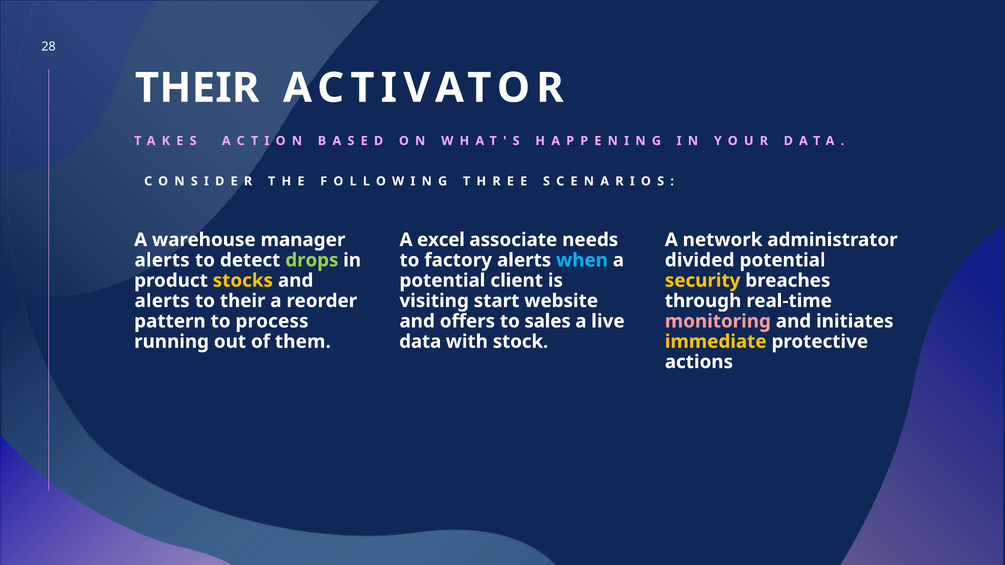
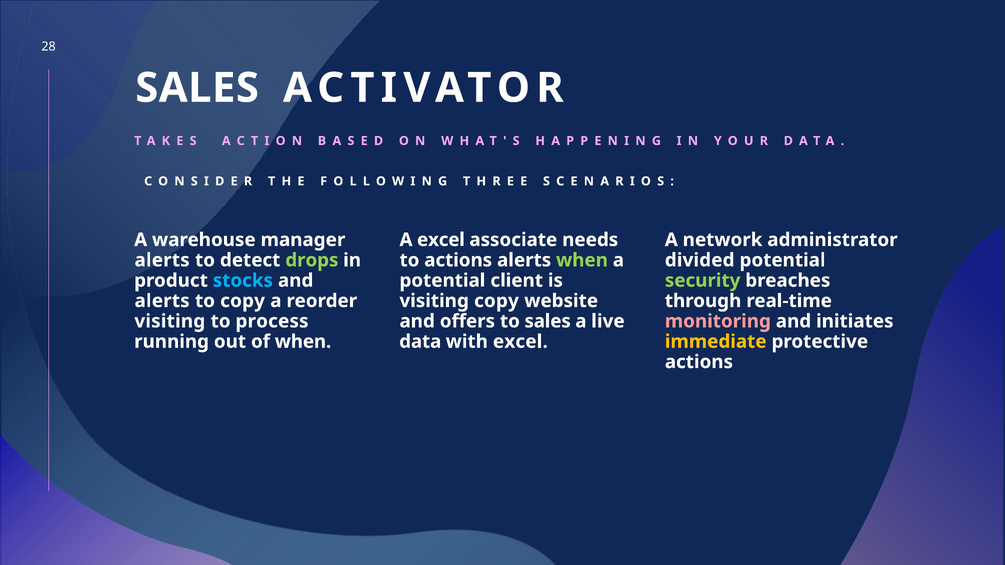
THEIR at (197, 88): THEIR -> SALES
to factory: factory -> actions
when at (582, 260) colour: light blue -> light green
stocks colour: yellow -> light blue
security colour: yellow -> light green
to their: their -> copy
visiting start: start -> copy
pattern at (170, 321): pattern -> visiting
of them: them -> when
with stock: stock -> excel
